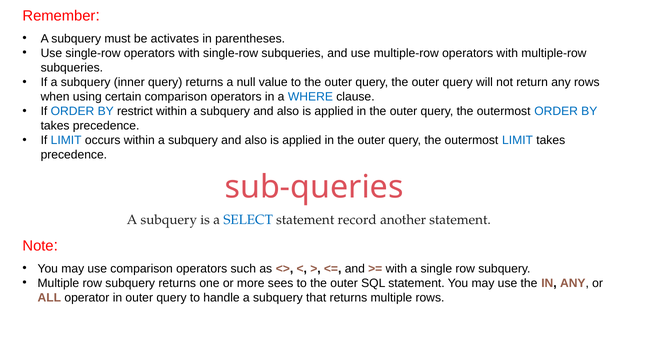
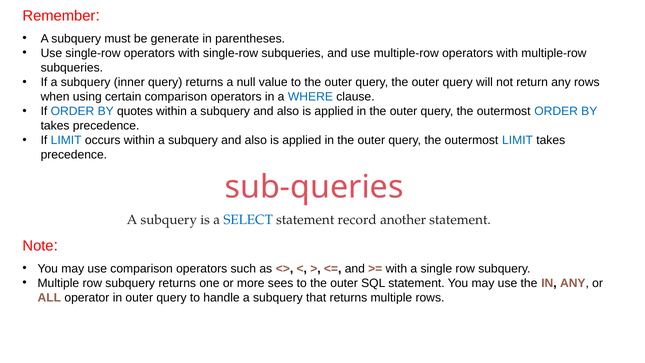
activates: activates -> generate
restrict: restrict -> quotes
